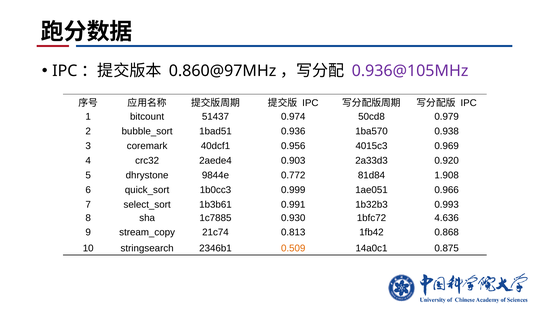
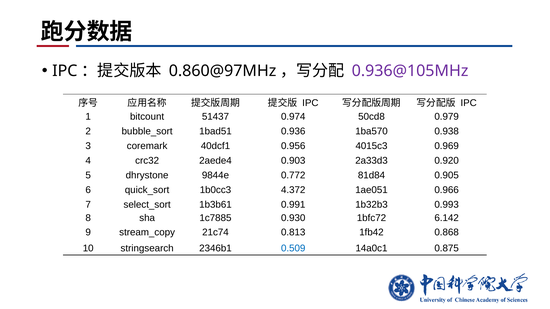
1.908: 1.908 -> 0.905
0.999: 0.999 -> 4.372
4.636: 4.636 -> 6.142
0.509 colour: orange -> blue
